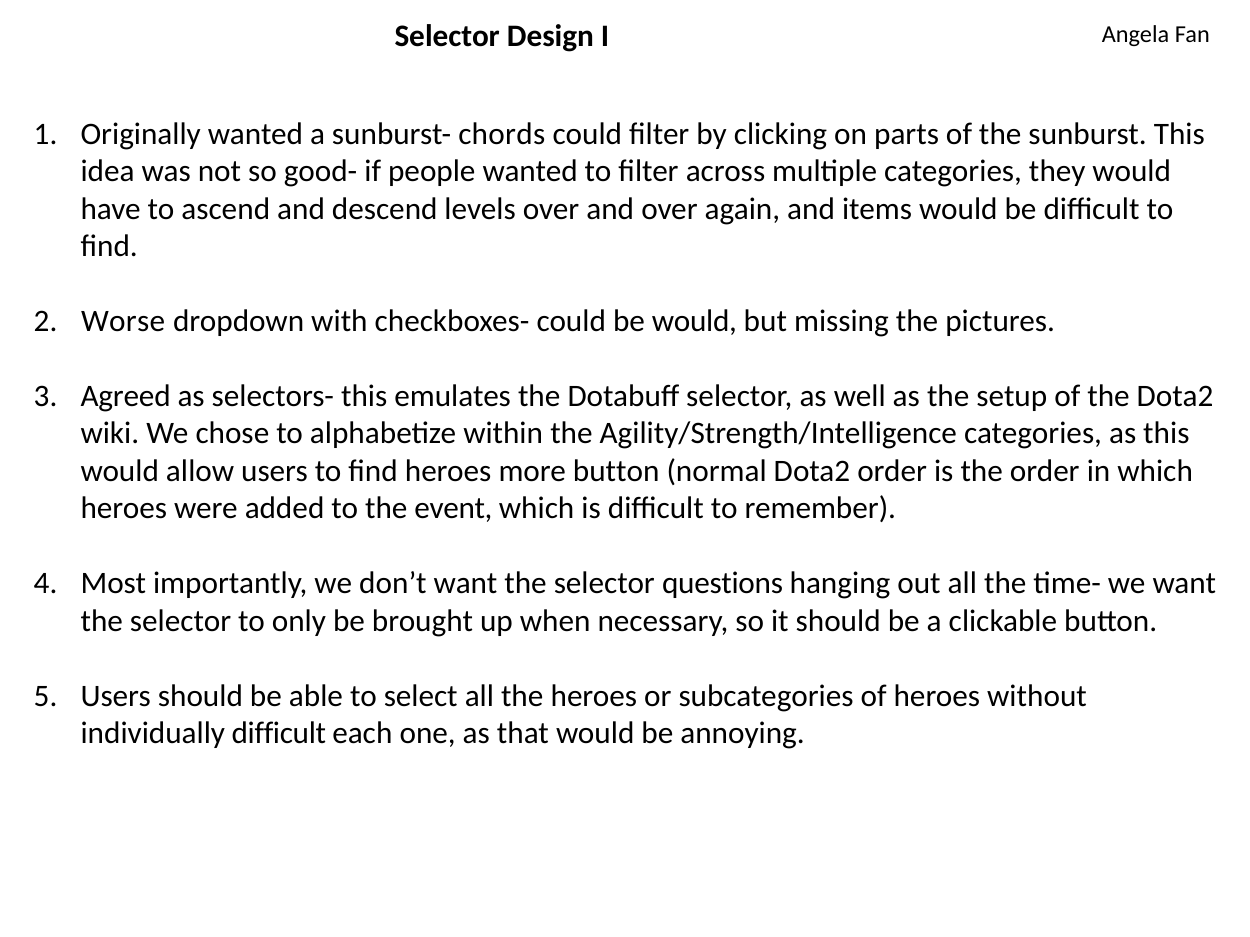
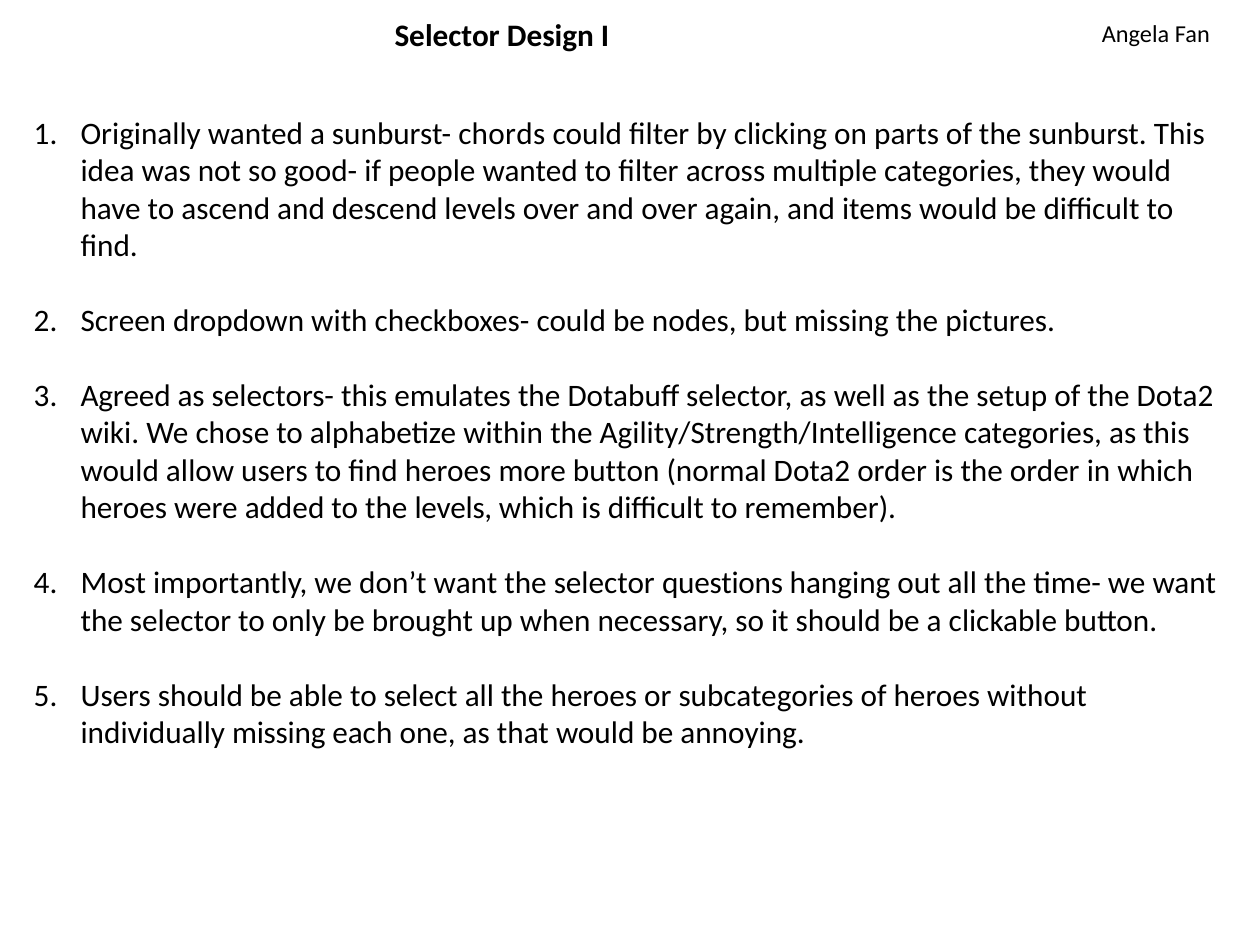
Worse: Worse -> Screen
be would: would -> nodes
the event: event -> levels
individually difficult: difficult -> missing
